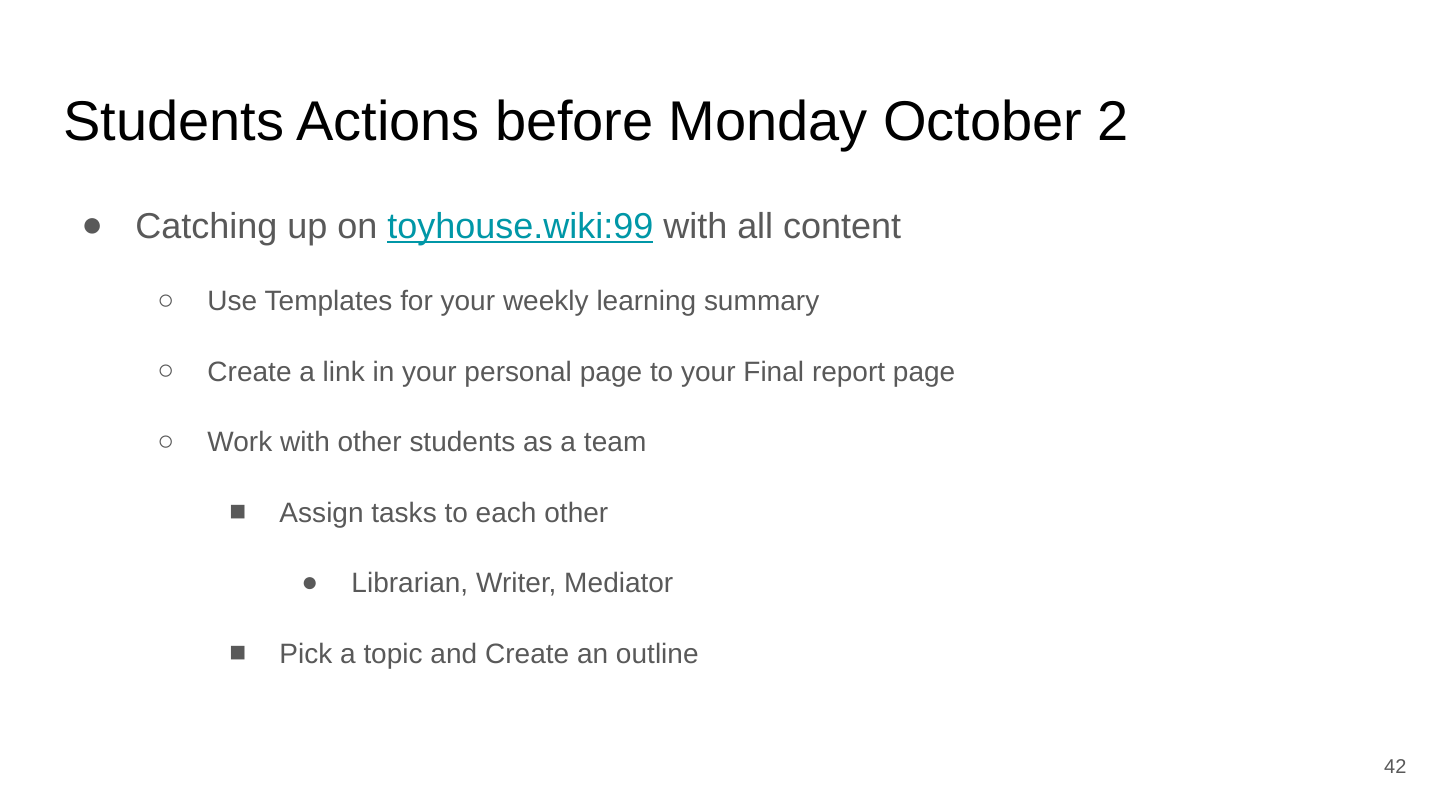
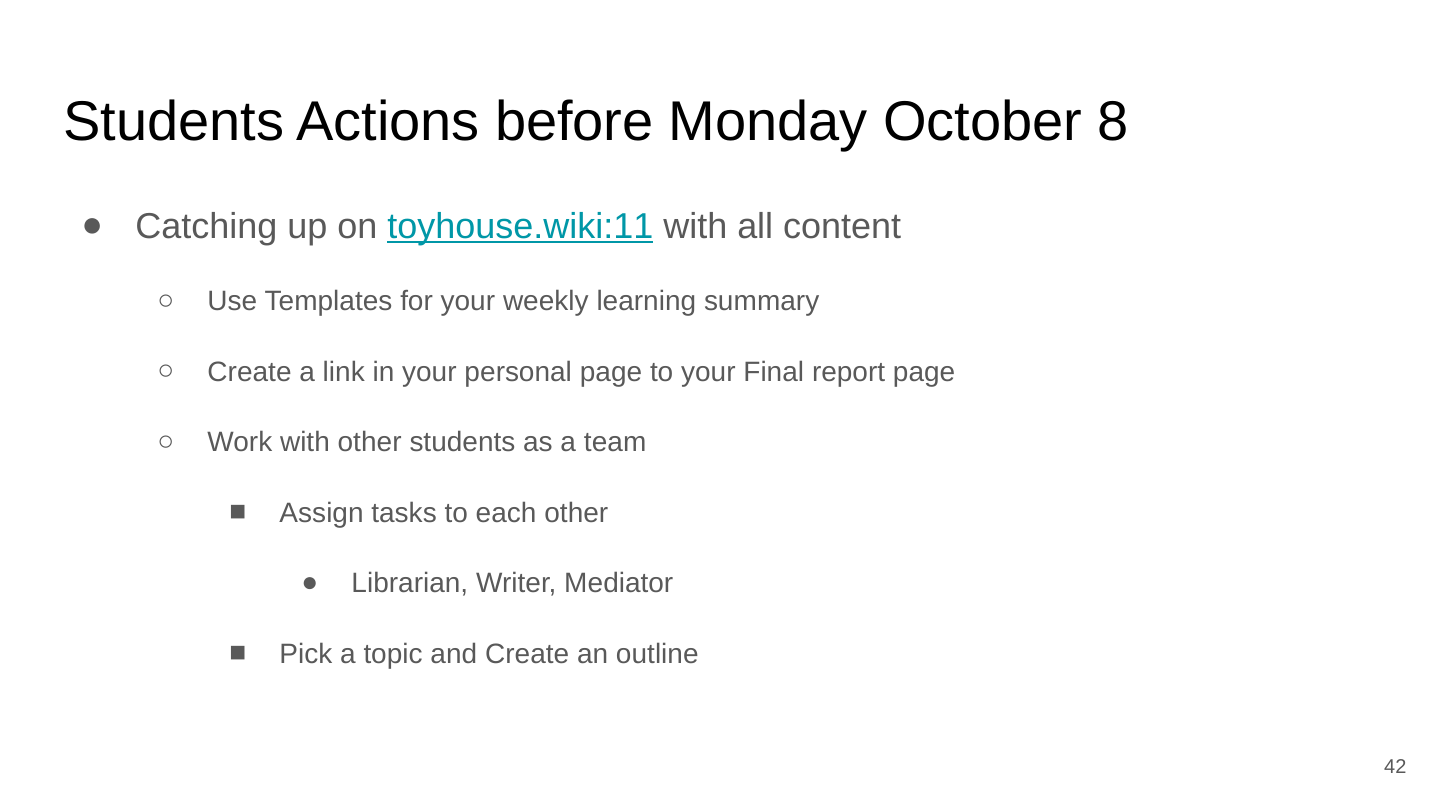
2: 2 -> 8
toyhouse.wiki:99: toyhouse.wiki:99 -> toyhouse.wiki:11
